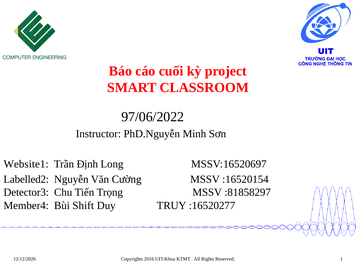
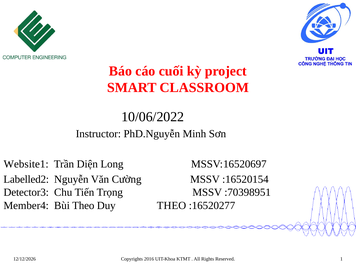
97/06/2022: 97/06/2022 -> 10/06/2022
Định: Định -> Diện
:81858297: :81858297 -> :70398951
Bùi Shift: Shift -> Theo
Duy TRUY: TRUY -> THEO
